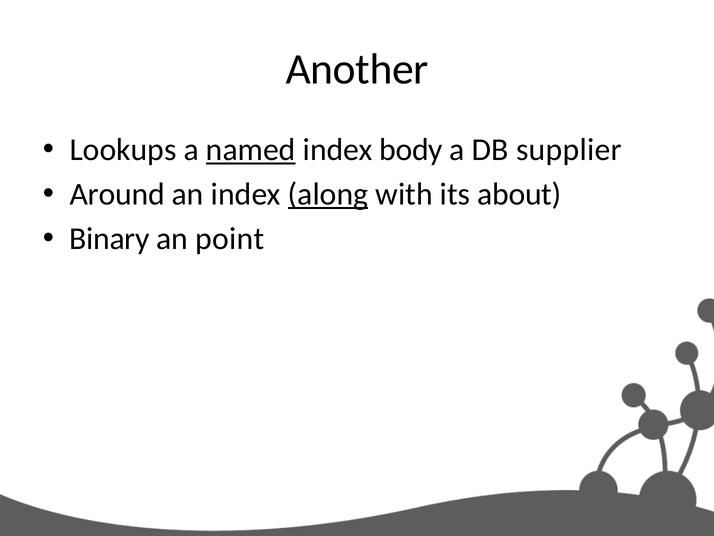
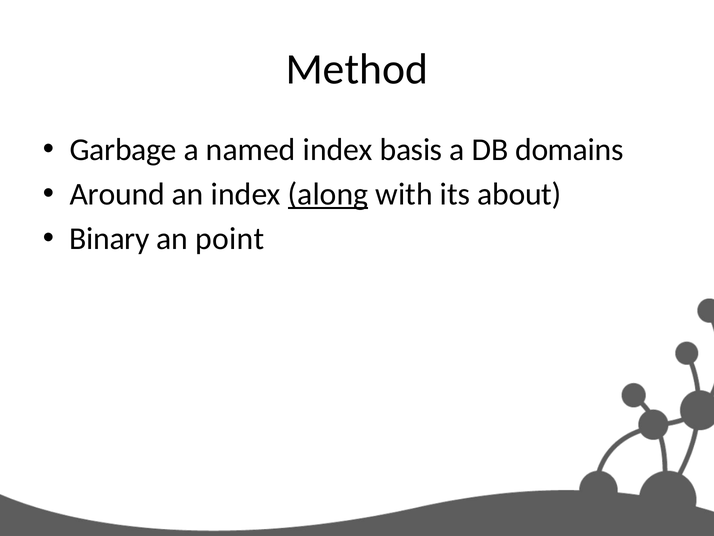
Another: Another -> Method
Lookups: Lookups -> Garbage
named underline: present -> none
body: body -> basis
supplier: supplier -> domains
